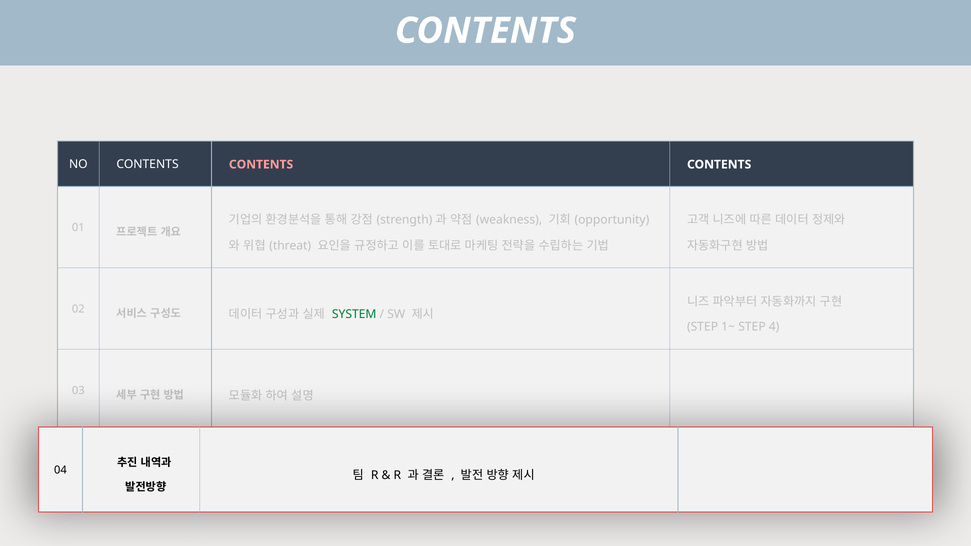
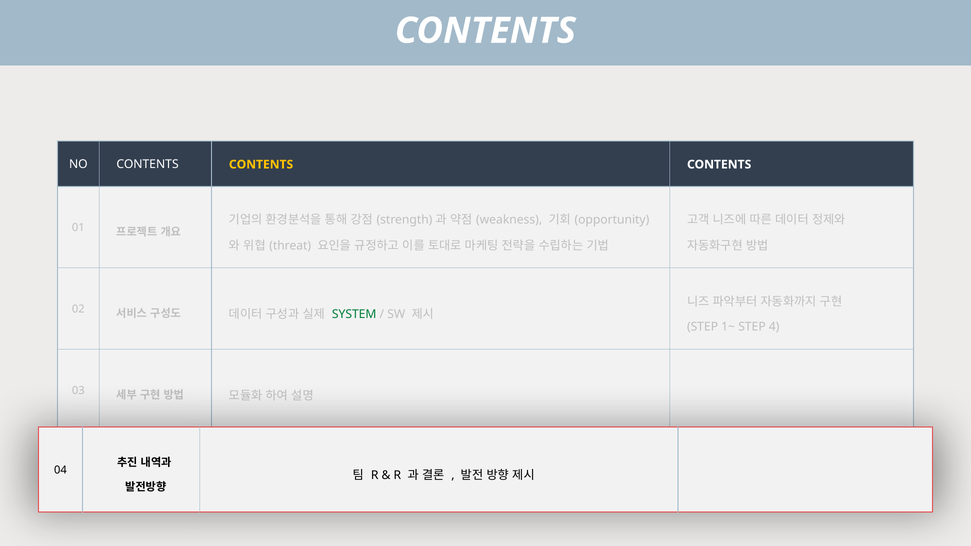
CONTENTS at (261, 165) colour: pink -> yellow
